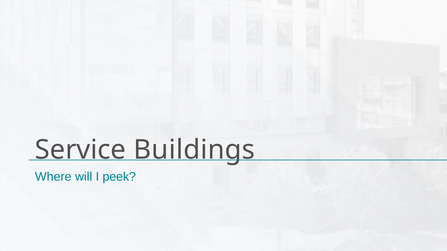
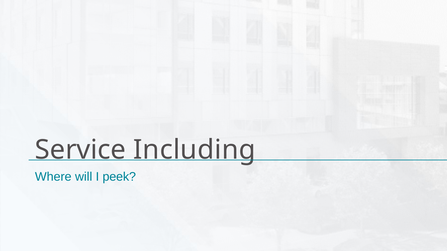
Buildings: Buildings -> Including
